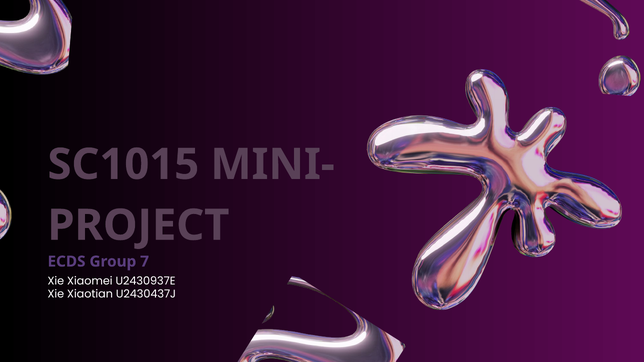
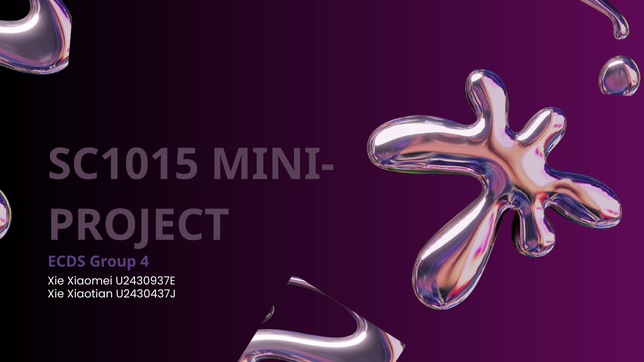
7: 7 -> 4
